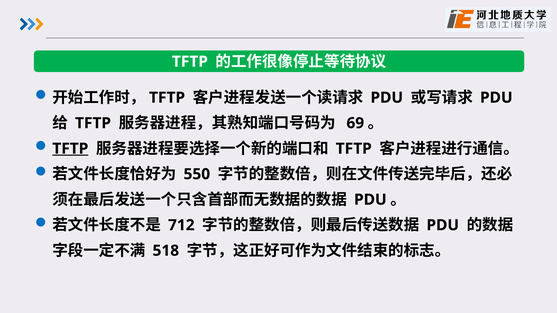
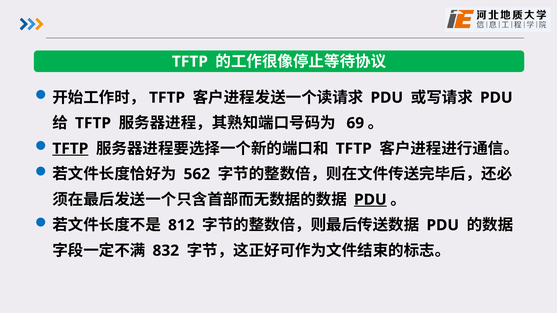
550: 550 -> 562
PDU at (370, 200) underline: none -> present
712: 712 -> 812
518: 518 -> 832
